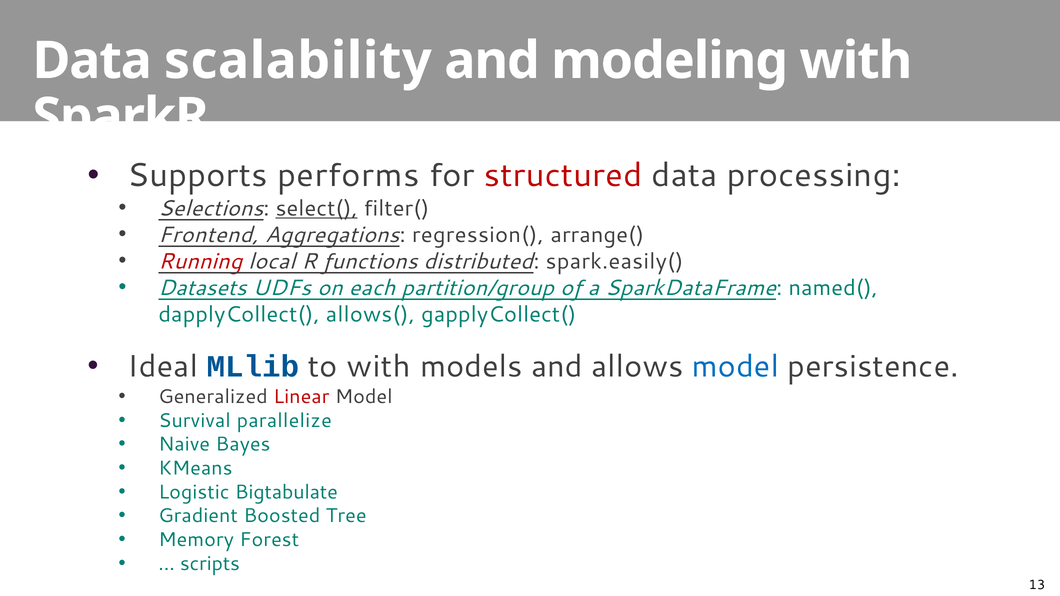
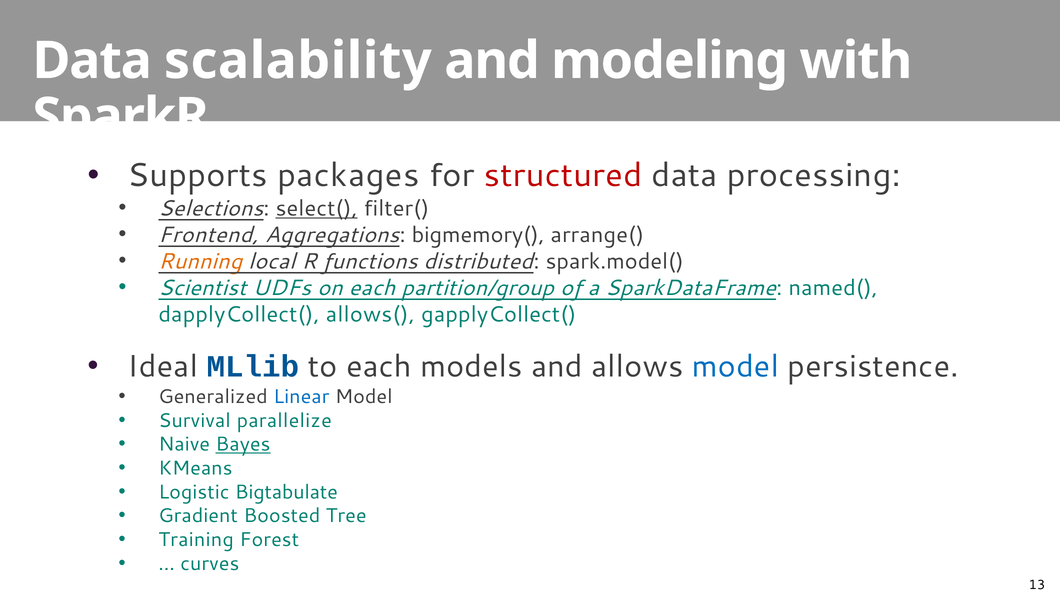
performs: performs -> packages
regression(: regression( -> bigmemory(
Running colour: red -> orange
spark.easily(: spark.easily( -> spark.model(
Datasets: Datasets -> Scientist
to with: with -> each
Linear colour: red -> blue
Bayes underline: none -> present
Memory: Memory -> Training
scripts: scripts -> curves
